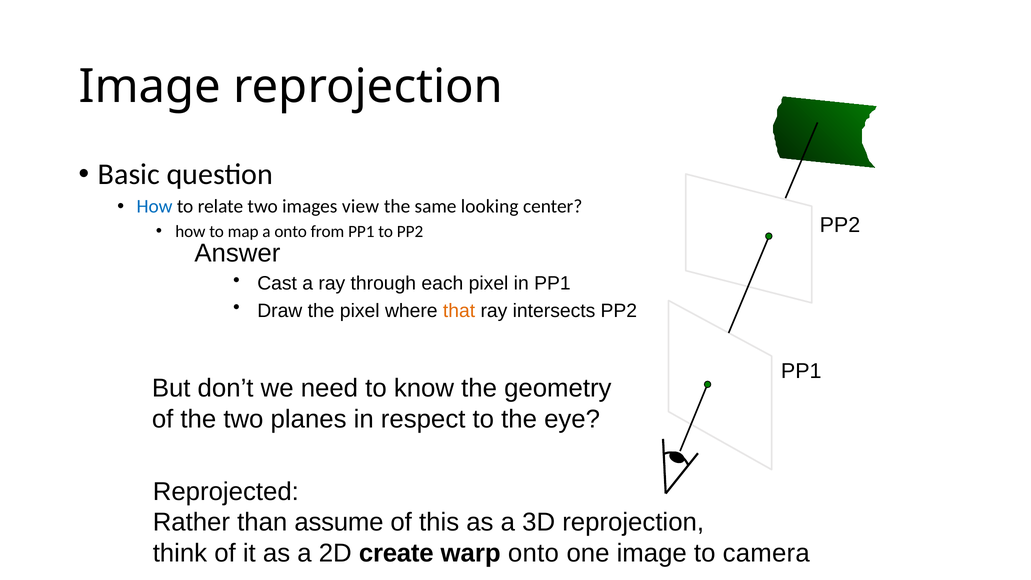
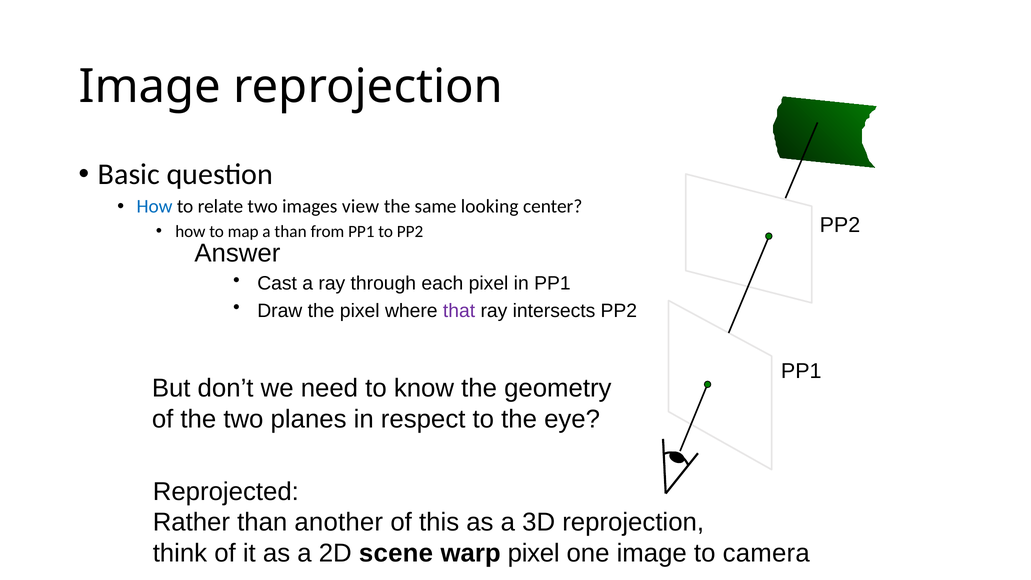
a onto: onto -> than
that colour: orange -> purple
assume: assume -> another
create: create -> scene
warp onto: onto -> pixel
